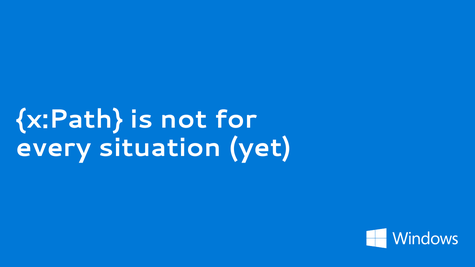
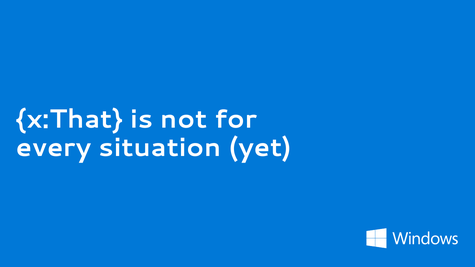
x:Path: x:Path -> x:That
